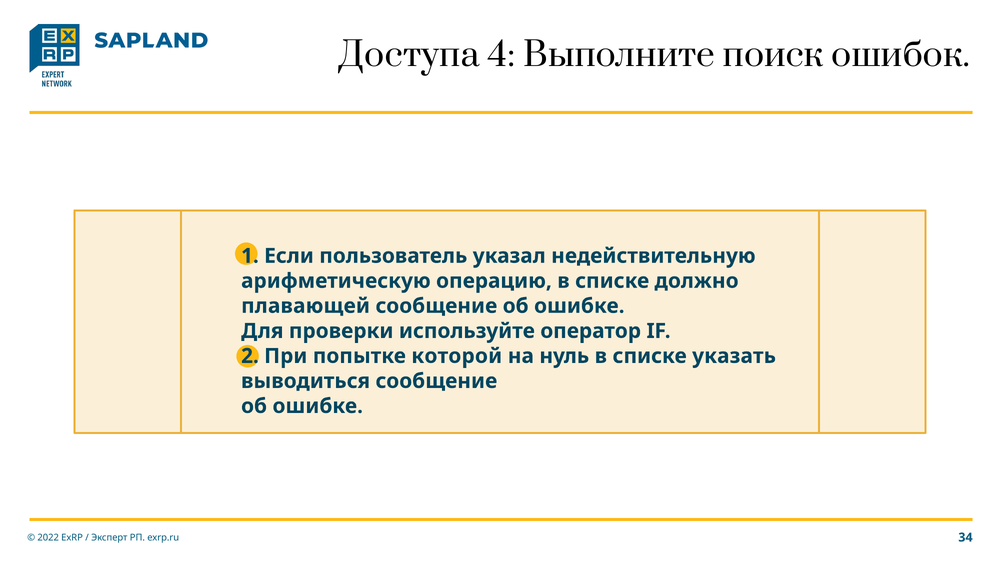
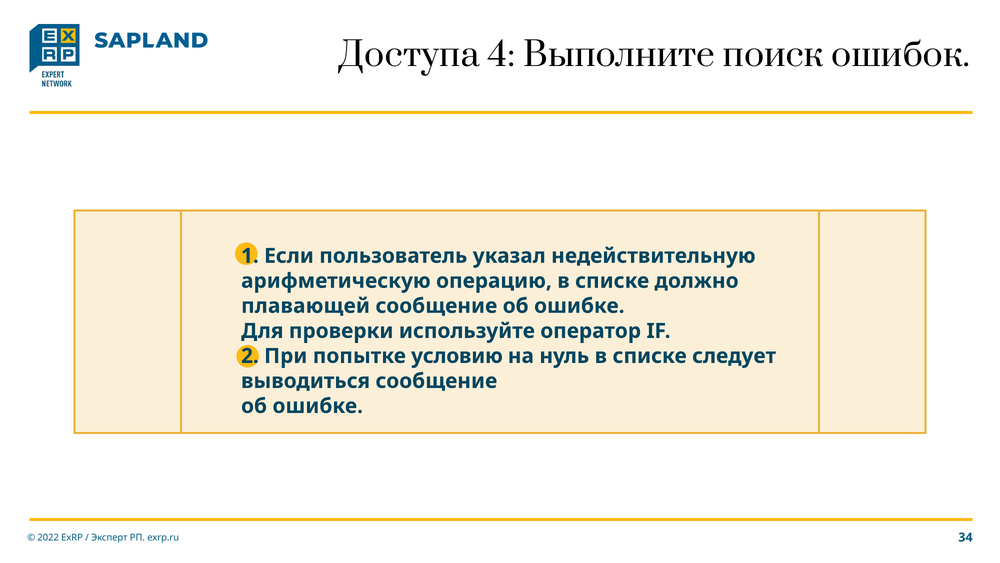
которой: которой -> условию
указать: указать -> следует
